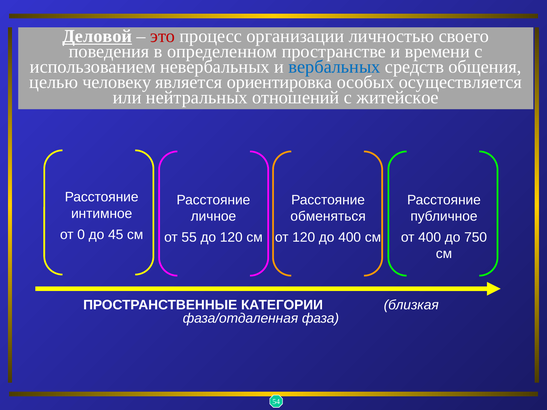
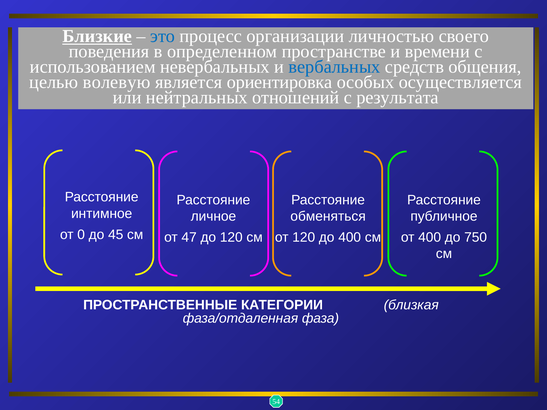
Деловой: Деловой -> Близкие
это colour: red -> blue
человеку: человеку -> волевую
житейское: житейское -> результата
55: 55 -> 47
